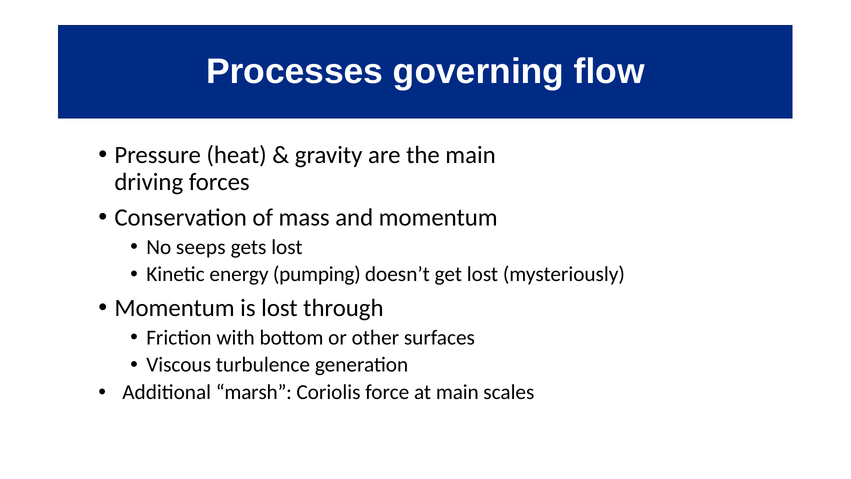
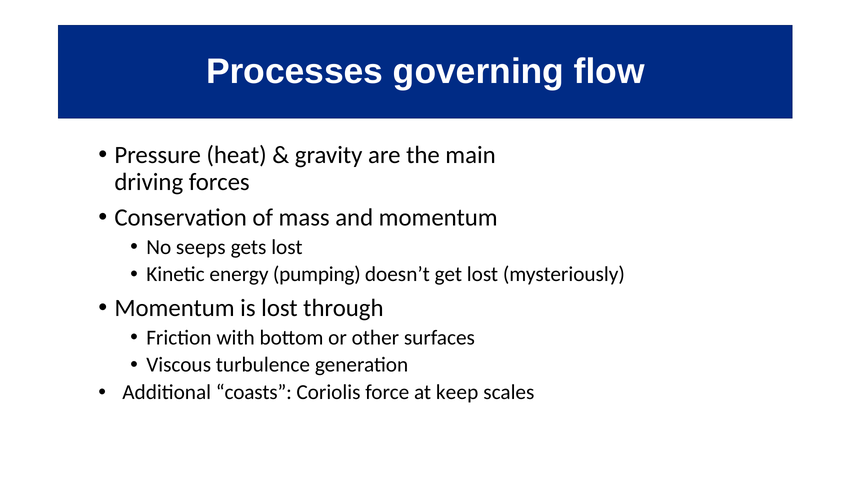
marsh: marsh -> coasts
at main: main -> keep
